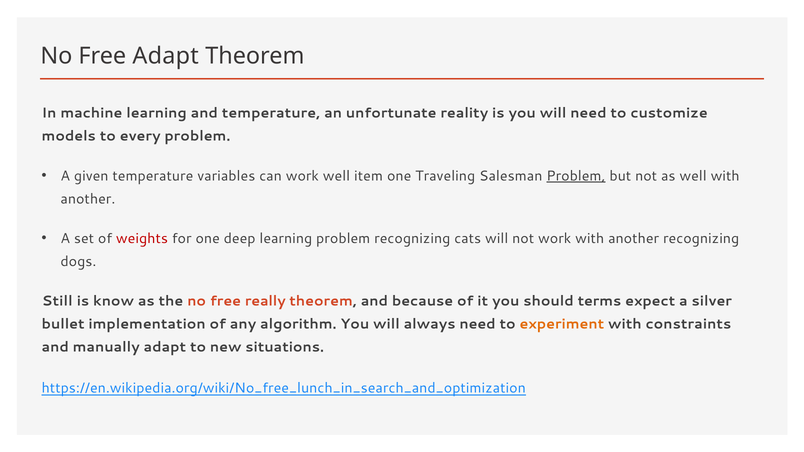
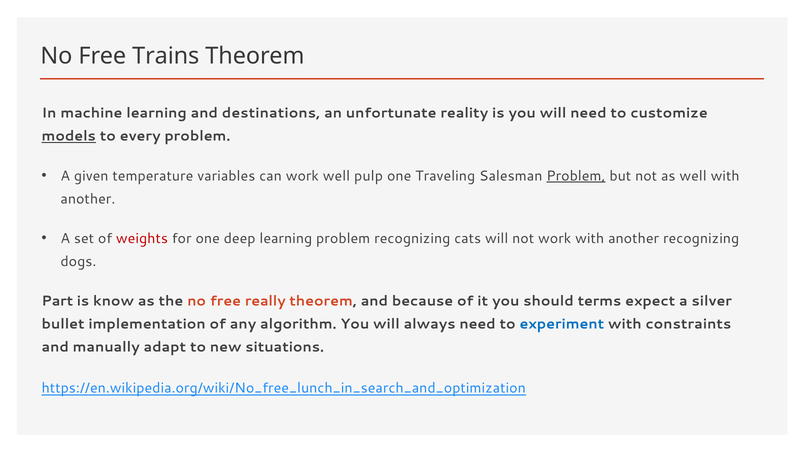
Free Adapt: Adapt -> Trains
and temperature: temperature -> destinations
models underline: none -> present
item: item -> pulp
Still: Still -> Part
experiment colour: orange -> blue
